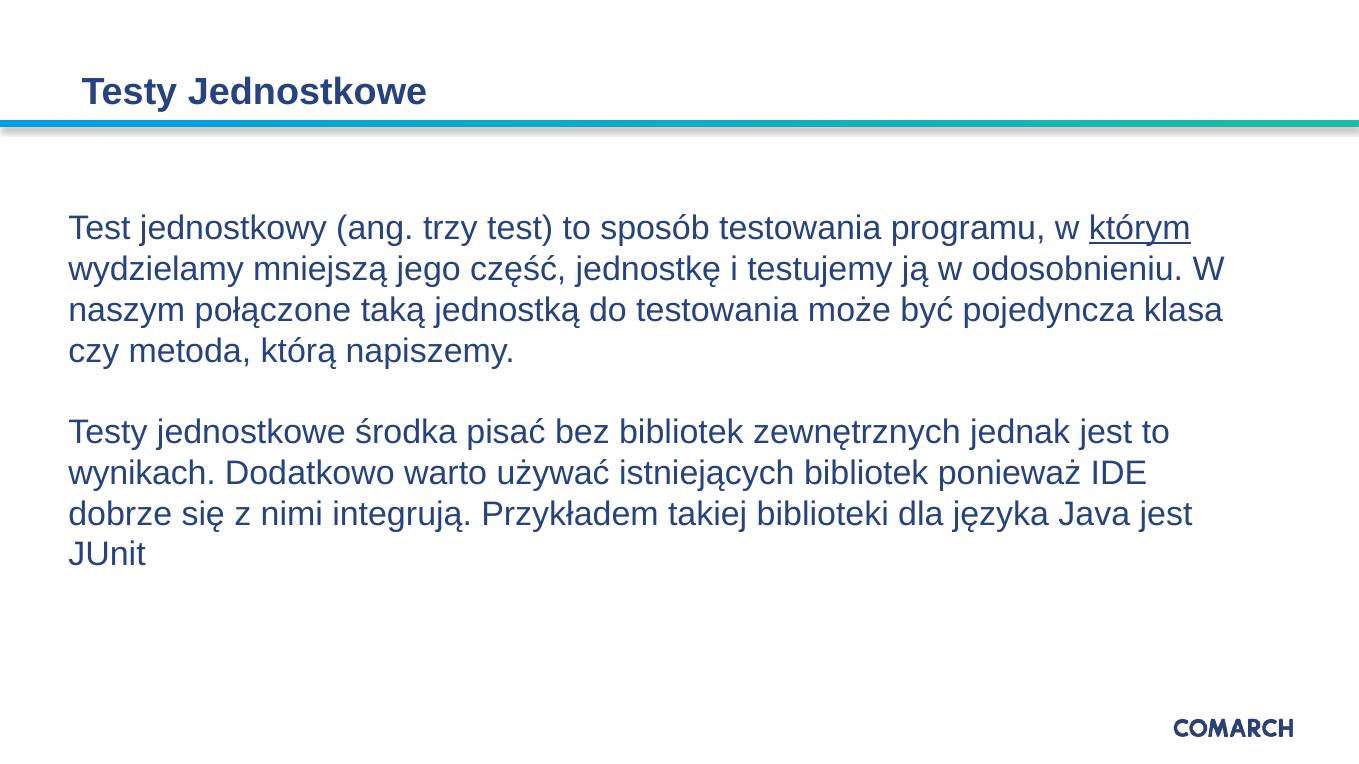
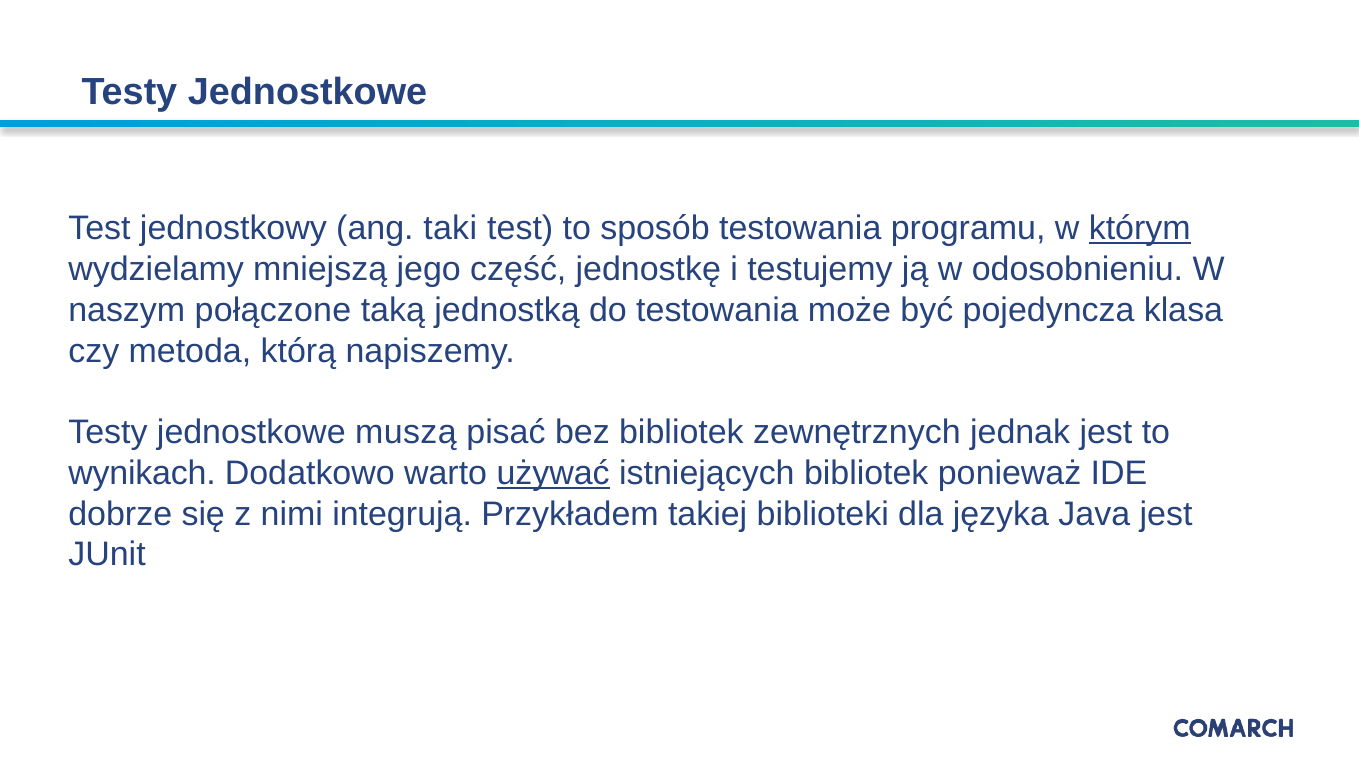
trzy: trzy -> taki
środka: środka -> muszą
używać underline: none -> present
